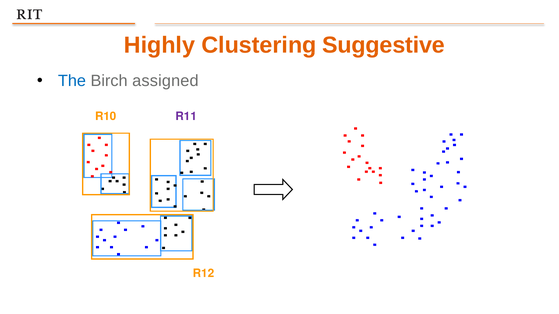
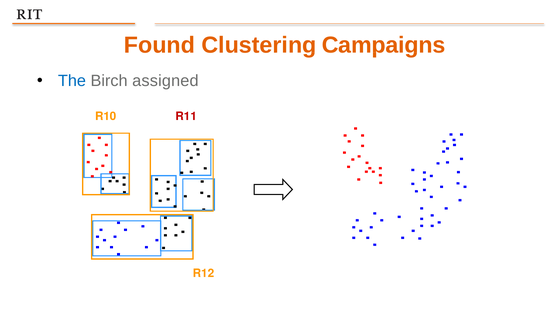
Highly: Highly -> Found
Suggestive: Suggestive -> Campaigns
R11 colour: purple -> red
